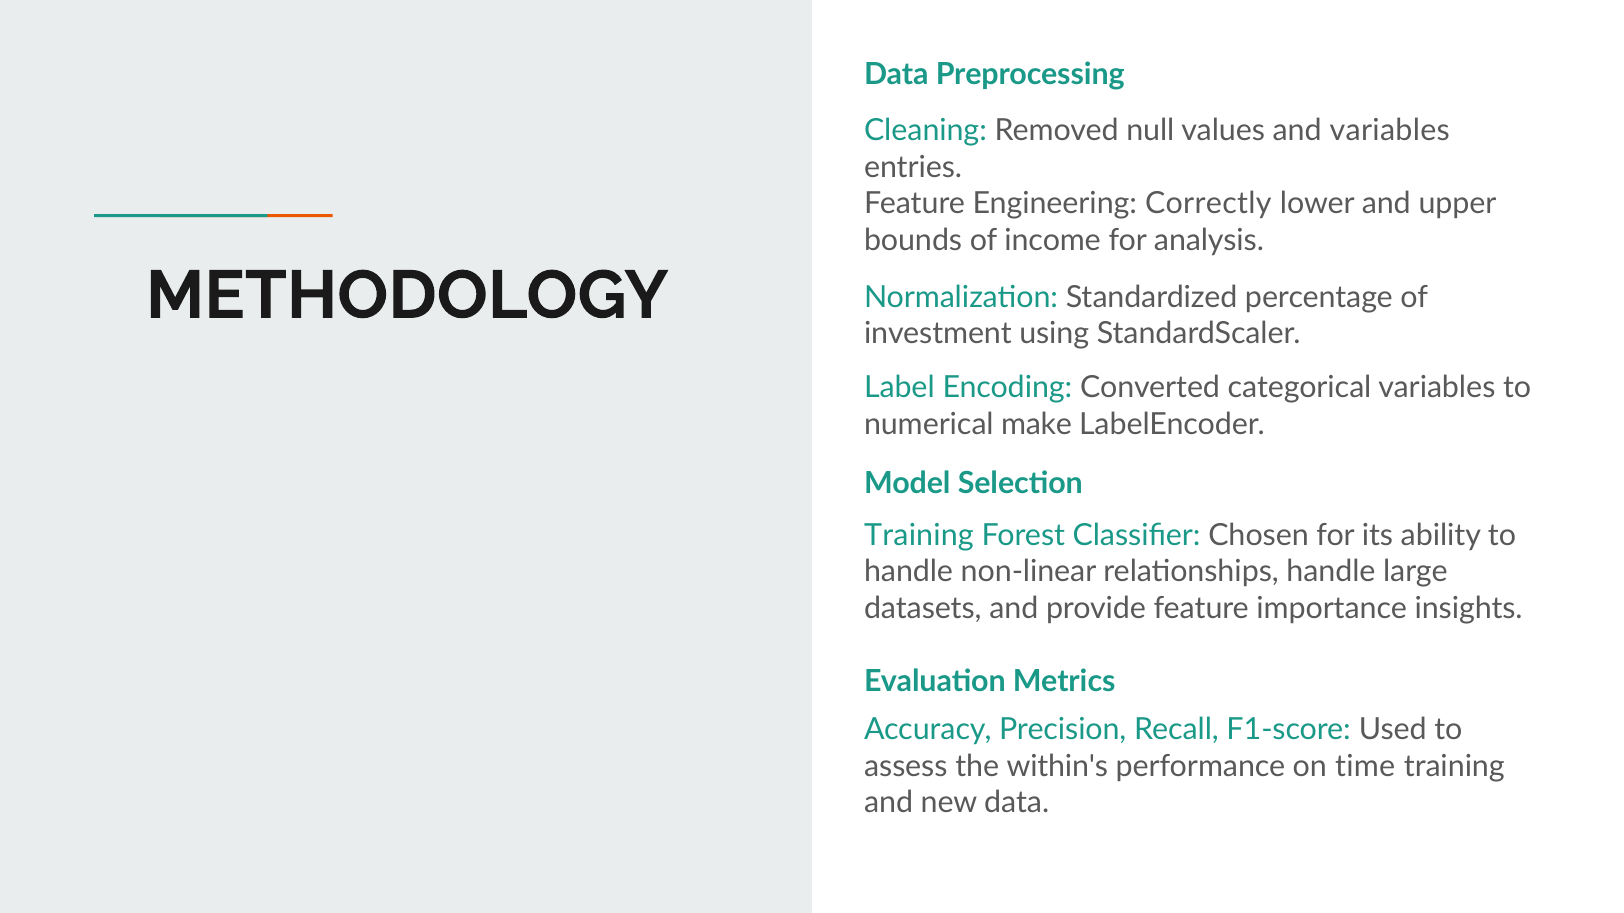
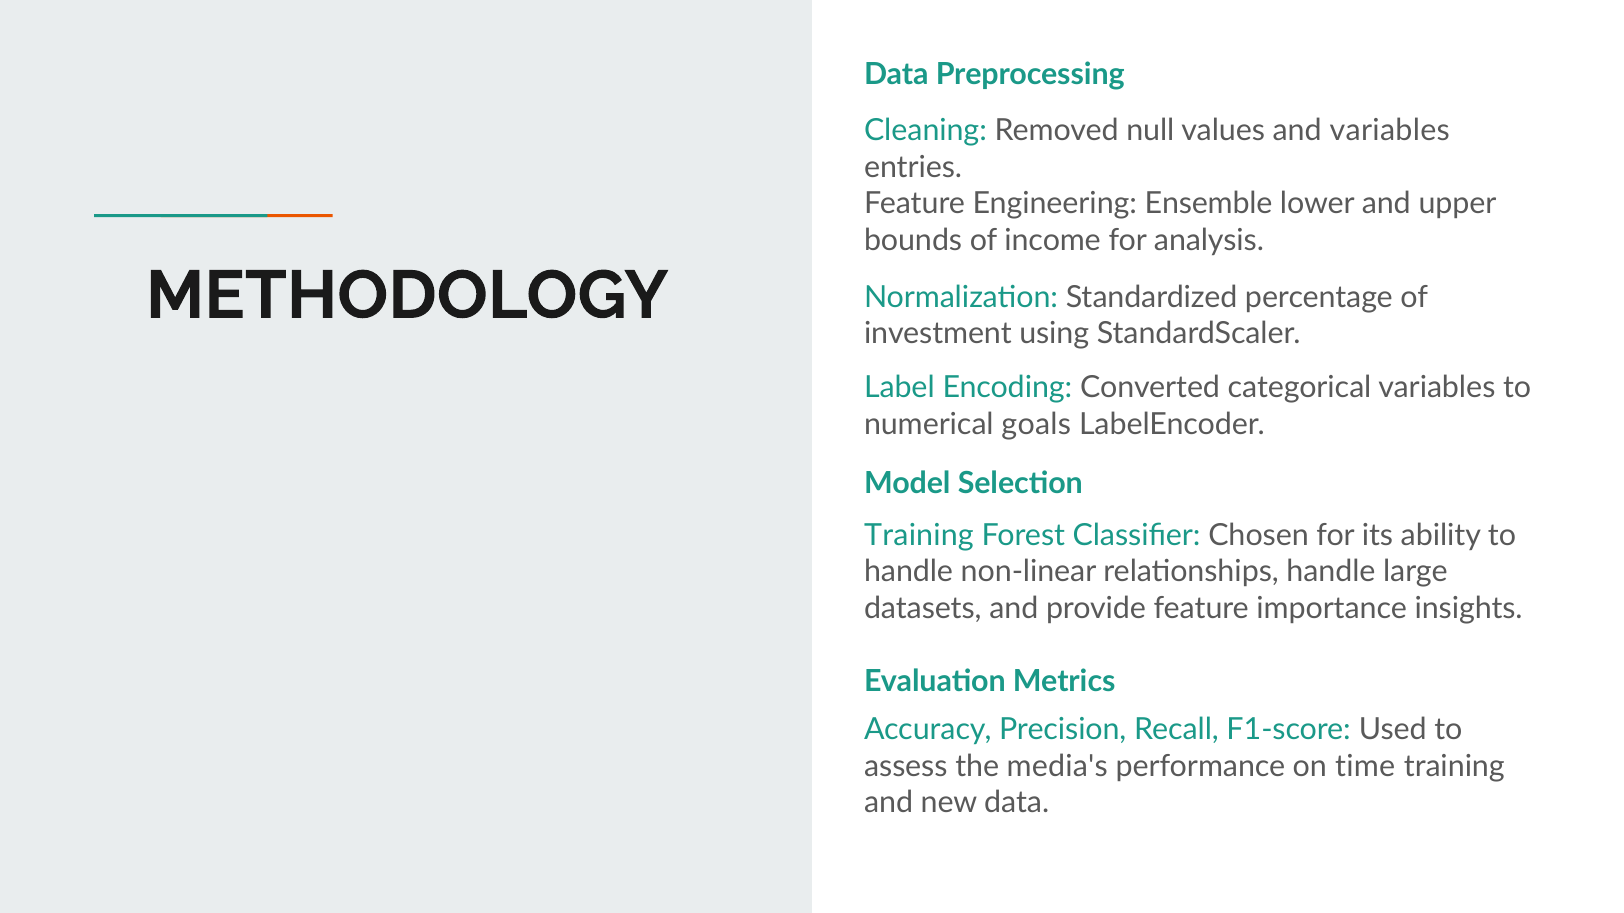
Correctly: Correctly -> Ensemble
make: make -> goals
within's: within's -> media's
